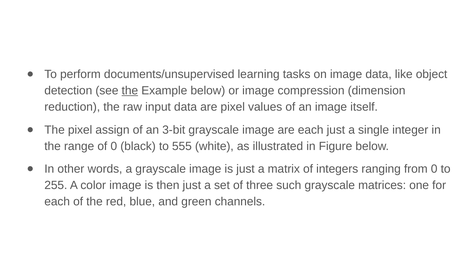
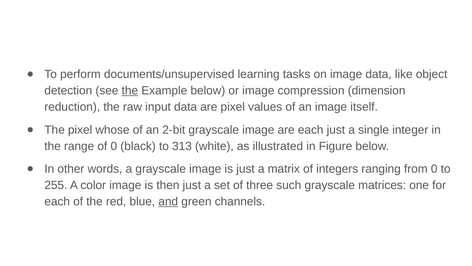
assign: assign -> whose
3-bit: 3-bit -> 2-bit
555: 555 -> 313
and underline: none -> present
